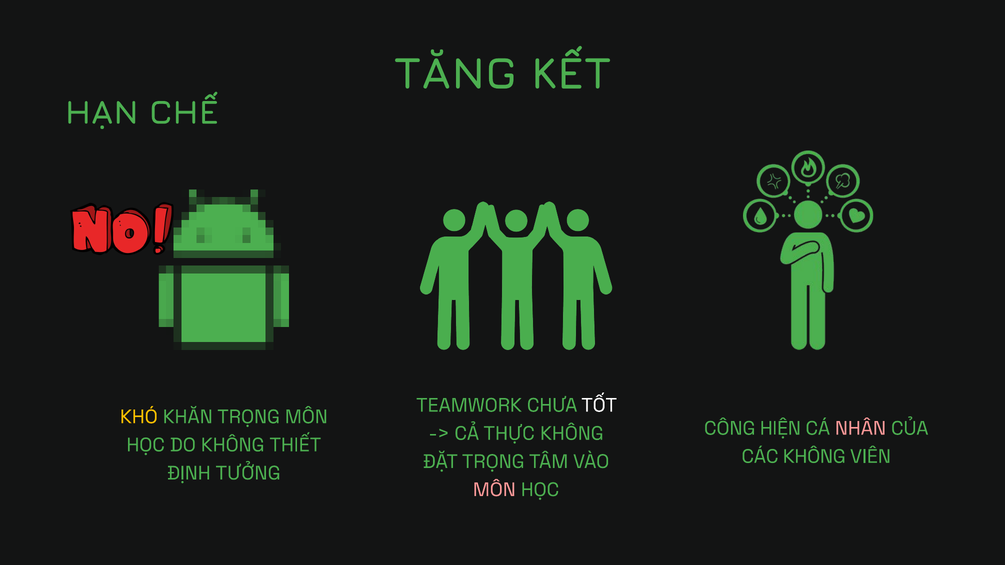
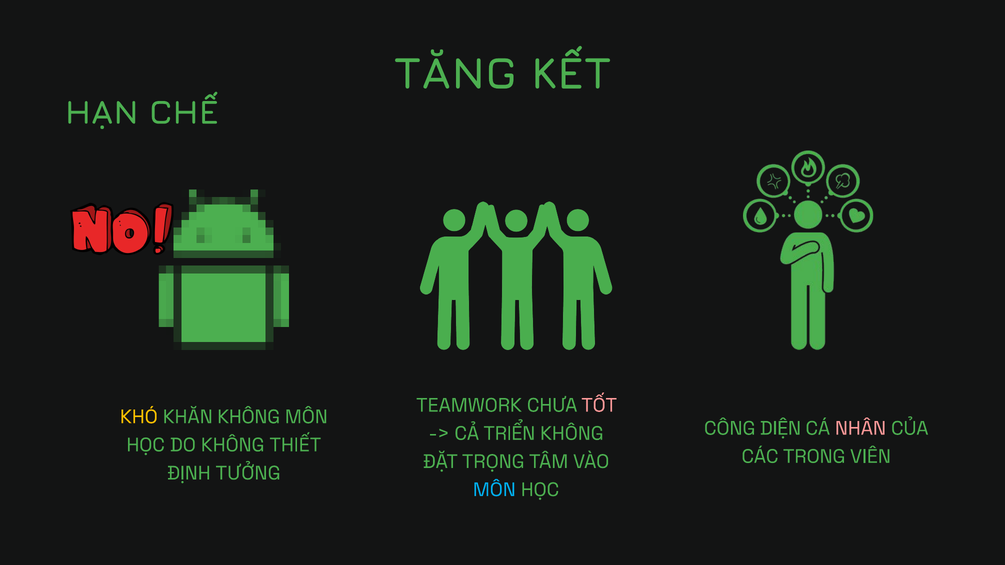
TỐT colour: white -> pink
KHĂN TRỌNG: TRỌNG -> KHÔNG
HIỆN: HIỆN -> DIỆN
THỰC: THỰC -> TRIỂN
CÁC KHÔNG: KHÔNG -> TRONG
MÔN at (494, 490) colour: pink -> light blue
